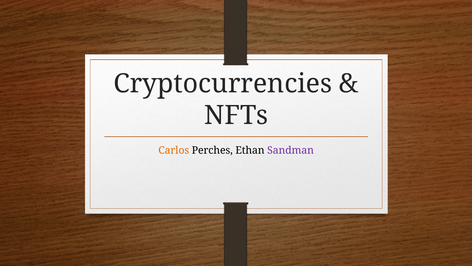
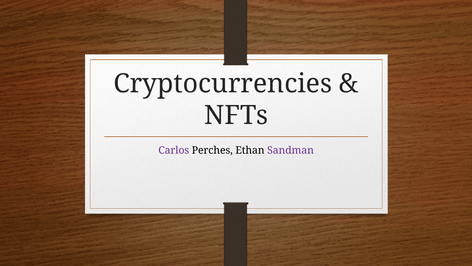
Carlos colour: orange -> purple
